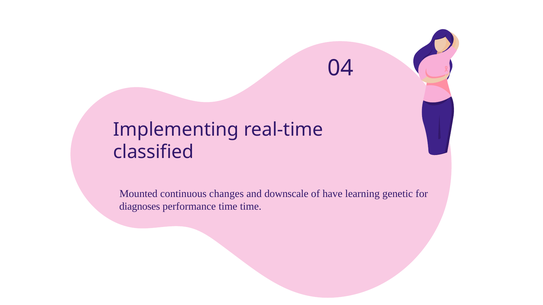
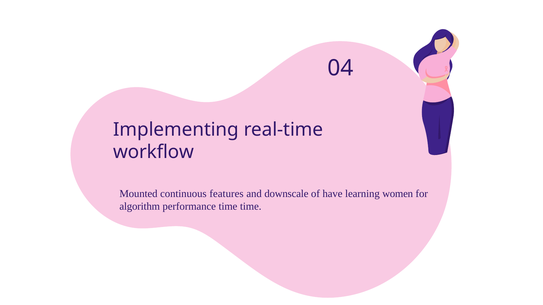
classified: classified -> workflow
changes: changes -> features
genetic: genetic -> women
diagnoses: diagnoses -> algorithm
